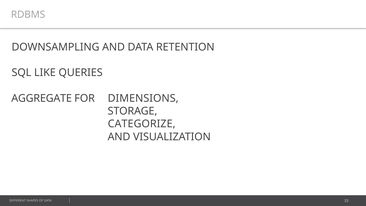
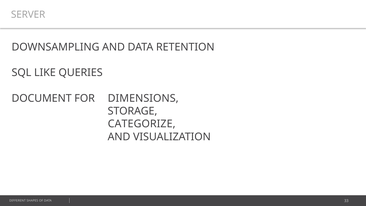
RDBMS: RDBMS -> SERVER
AGGREGATE: AGGREGATE -> DOCUMENT
